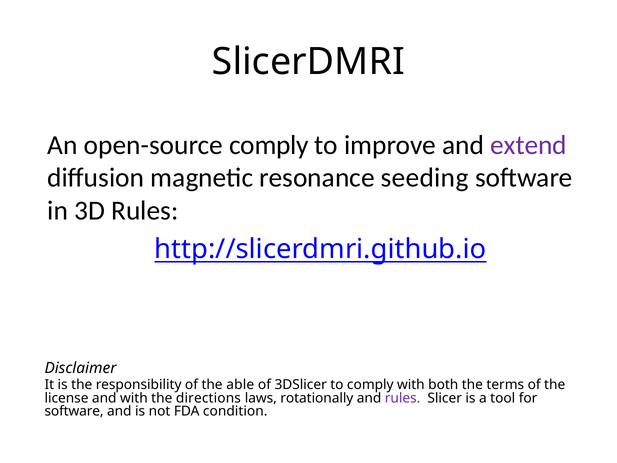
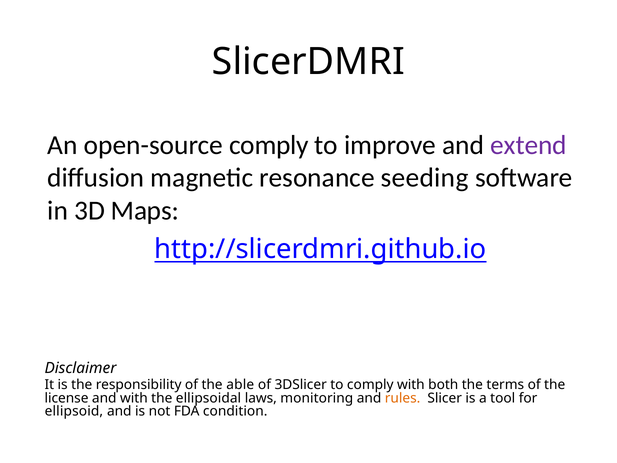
3D Rules: Rules -> Maps
directions: directions -> ellipsoidal
rotationally: rotationally -> monitoring
rules at (403, 398) colour: purple -> orange
software at (74, 411): software -> ellipsoid
